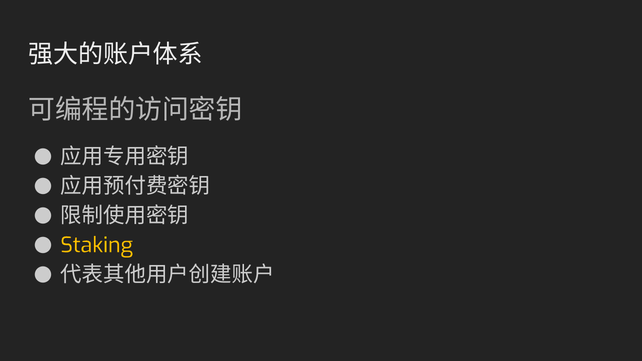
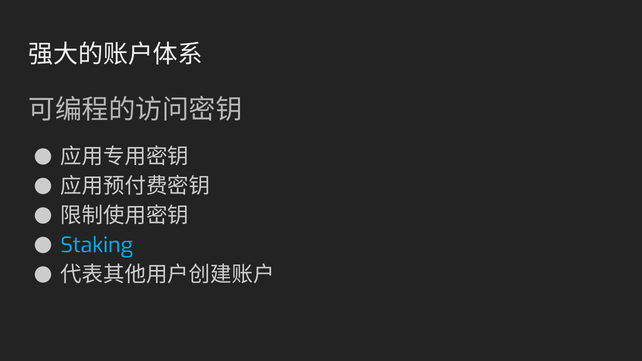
Staking colour: yellow -> light blue
